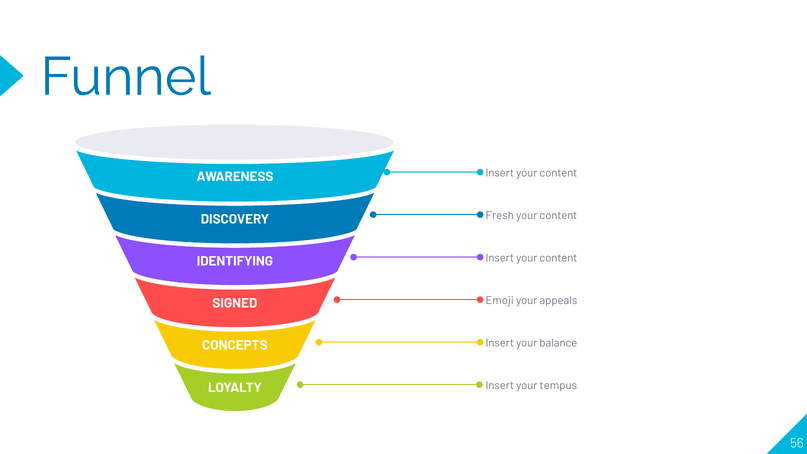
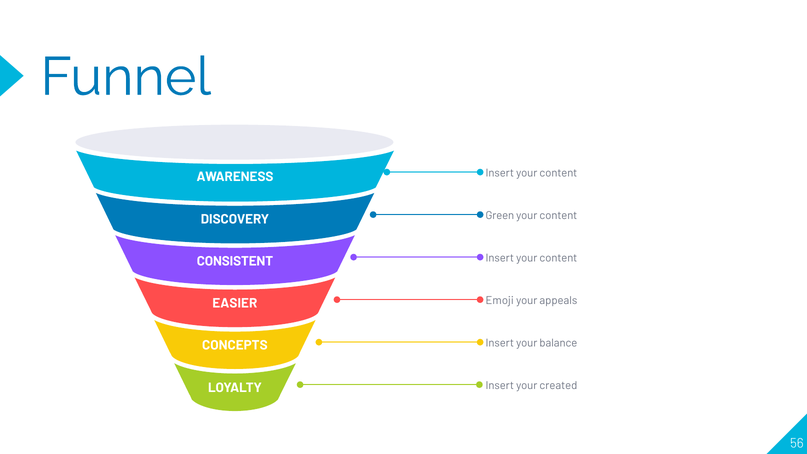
Fresh: Fresh -> Green
IDENTIFYING: IDENTIFYING -> CONSISTENT
SIGNED: SIGNED -> EASIER
tempus: tempus -> created
